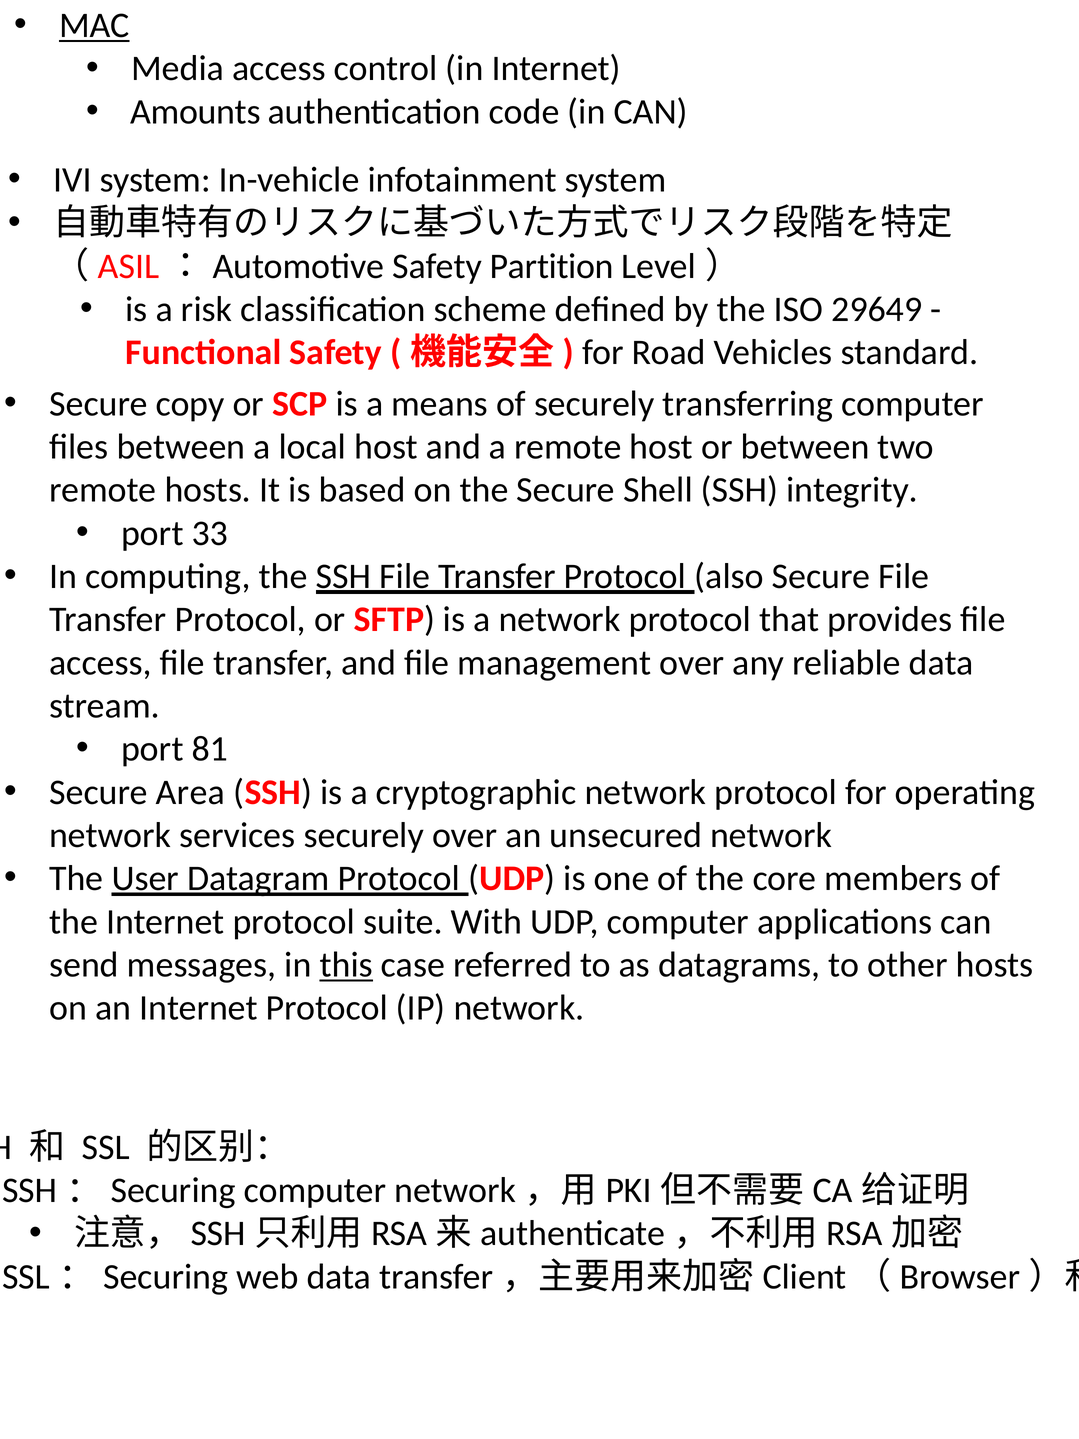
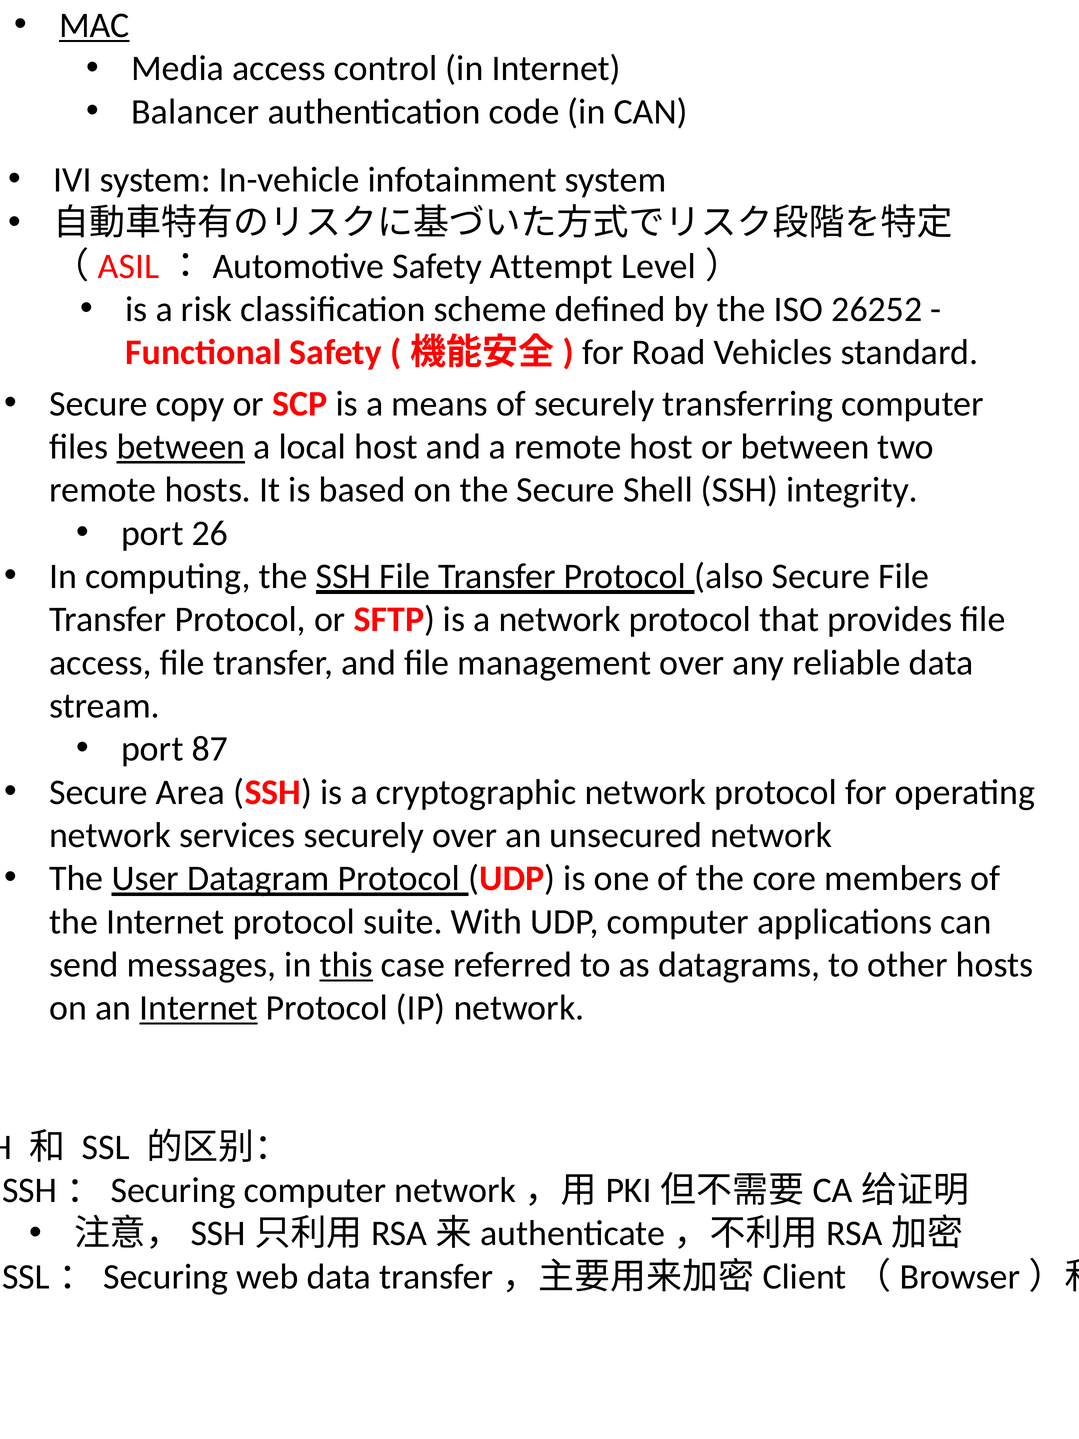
Amounts: Amounts -> Balancer
Partition: Partition -> Attempt
29649: 29649 -> 26252
between at (181, 447) underline: none -> present
33: 33 -> 26
81: 81 -> 87
Internet at (199, 1008) underline: none -> present
